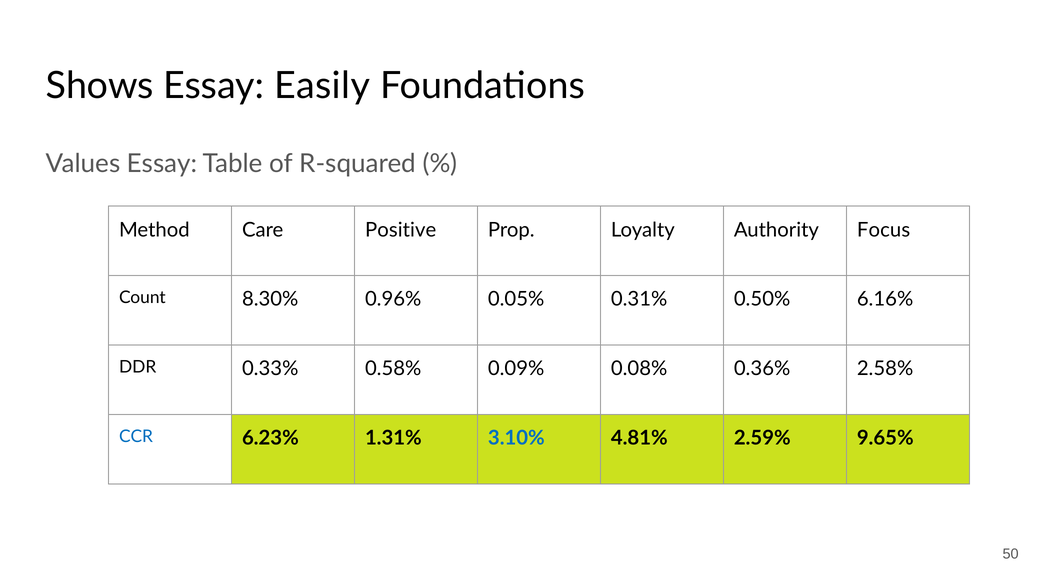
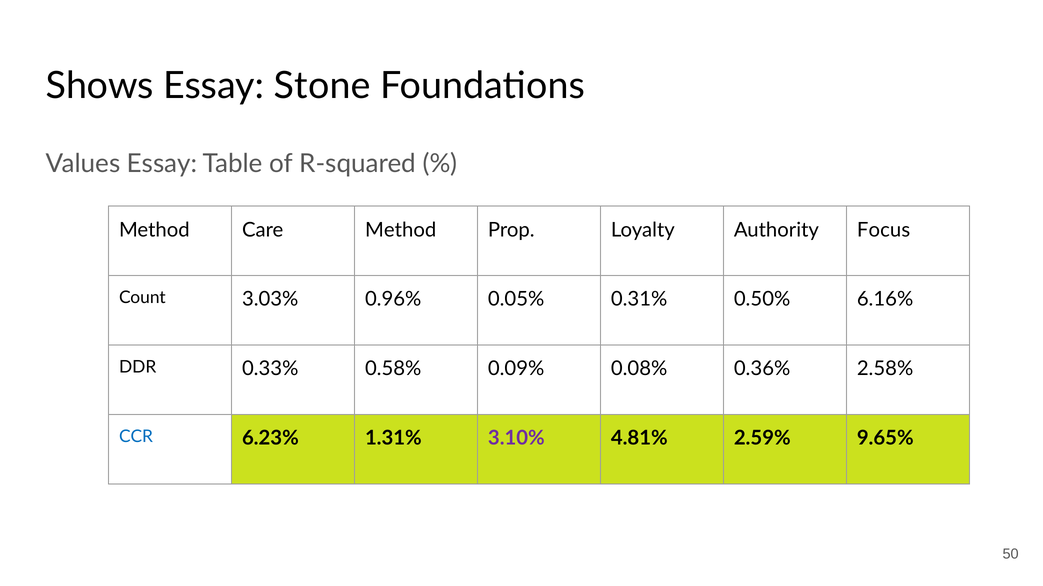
Easily: Easily -> Stone
Care Positive: Positive -> Method
8.30%: 8.30% -> 3.03%
3.10% colour: blue -> purple
